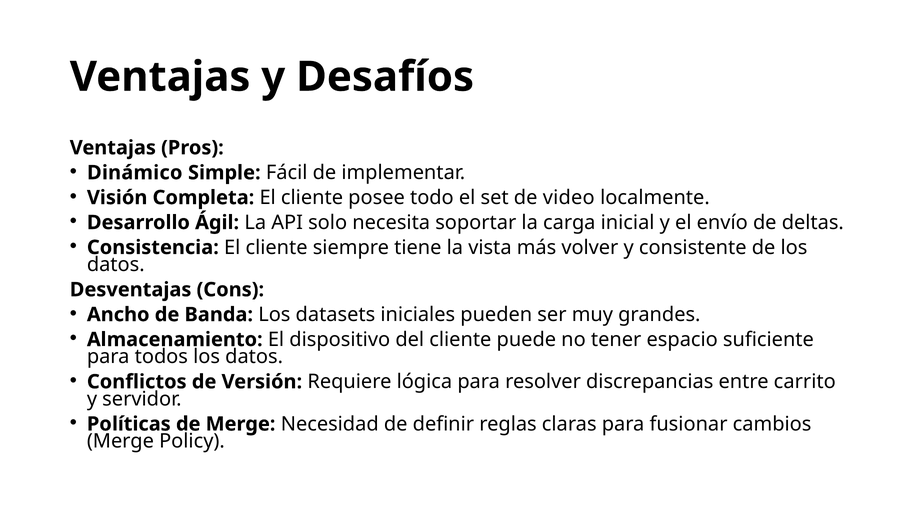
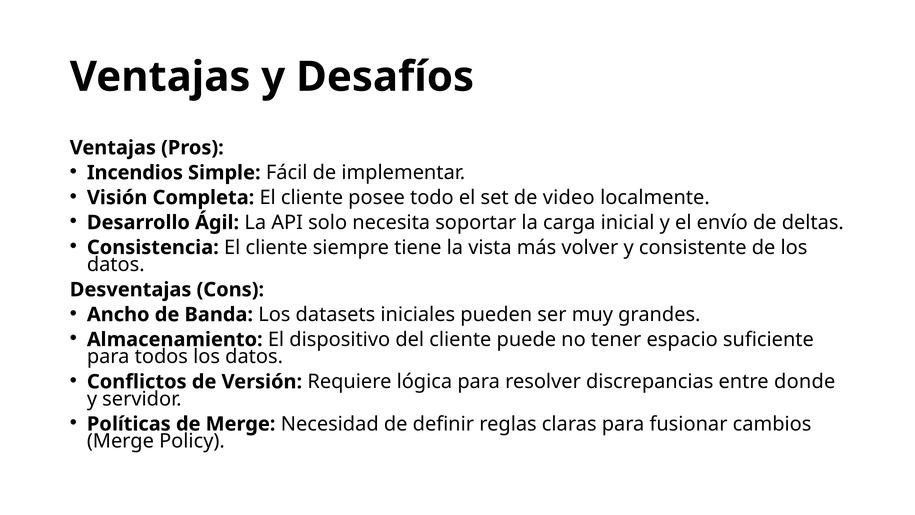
Dinámico: Dinámico -> Incendios
carrito: carrito -> donde
